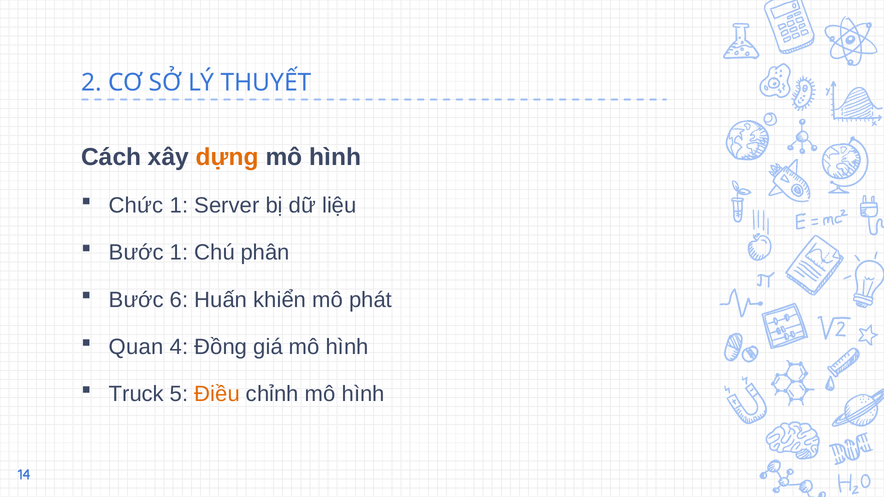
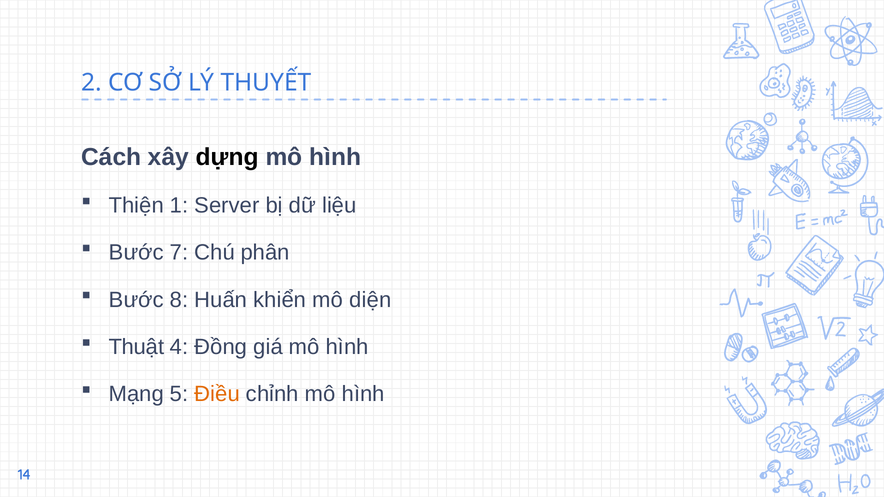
dựng colour: orange -> black
Chức: Chức -> Thiện
Bước 1: 1 -> 7
6: 6 -> 8
phát: phát -> diện
Quan: Quan -> Thuật
Truck: Truck -> Mạng
